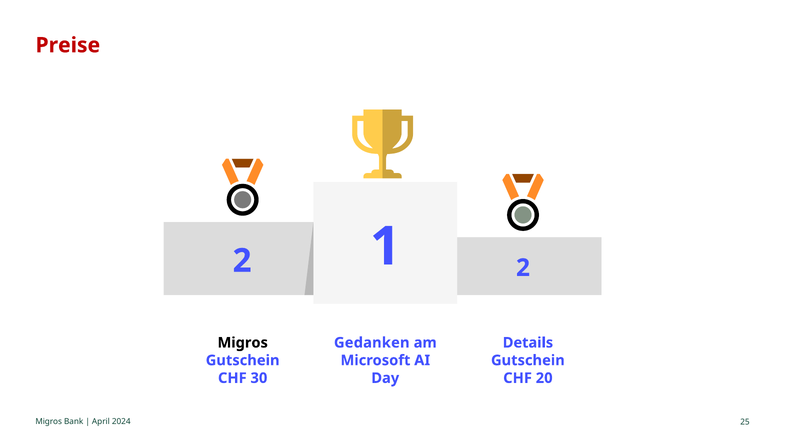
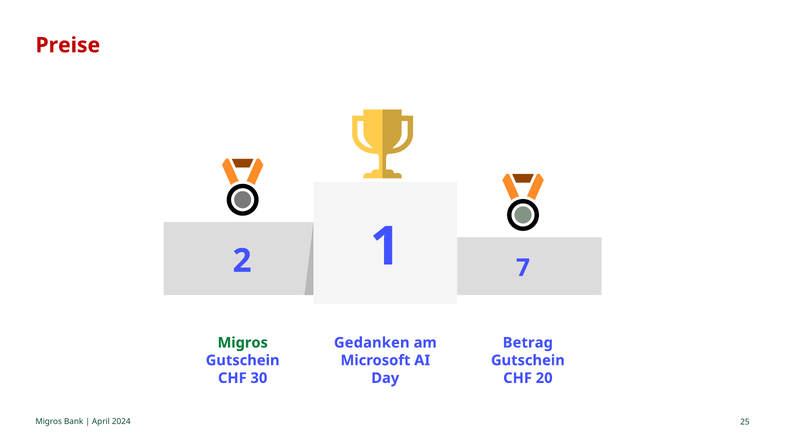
2 2: 2 -> 7
Migros at (243, 342) colour: black -> green
Details: Details -> Betrag
